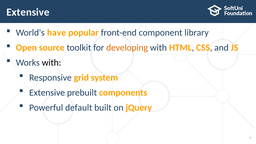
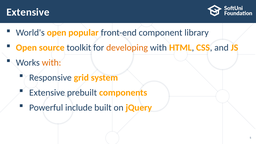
World's have: have -> open
with at (52, 63) colour: black -> orange
default: default -> include
